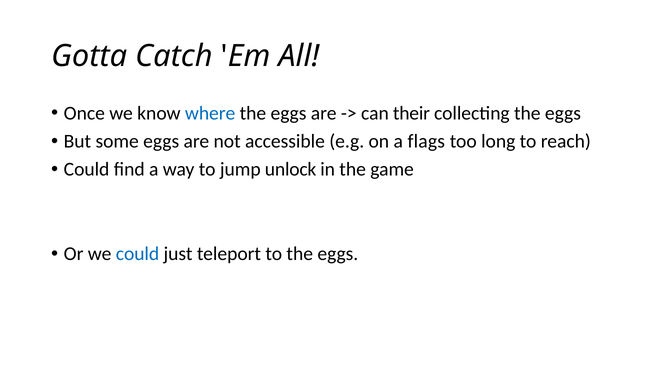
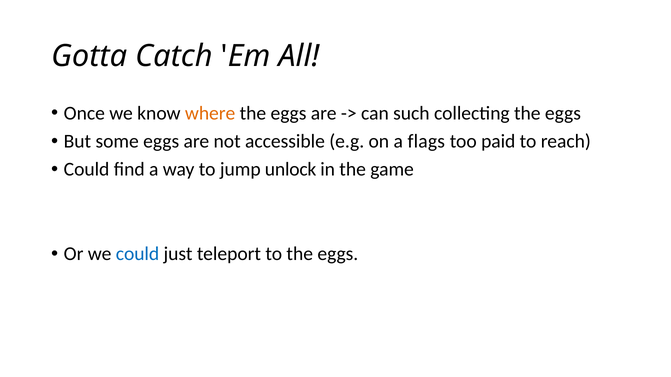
where colour: blue -> orange
their: their -> such
long: long -> paid
